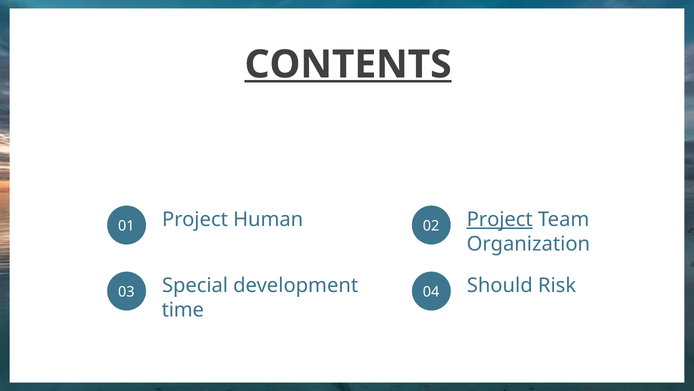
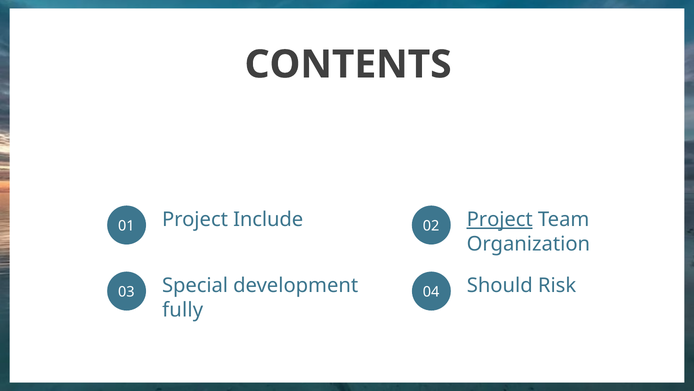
CONTENTS underline: present -> none
Human: Human -> Include
time: time -> fully
